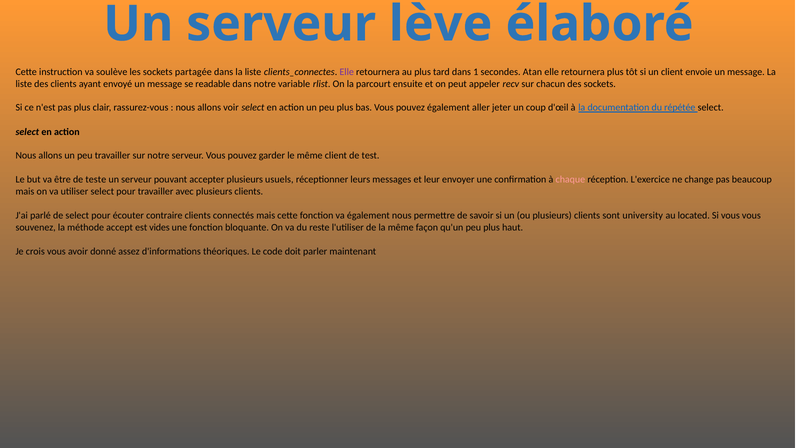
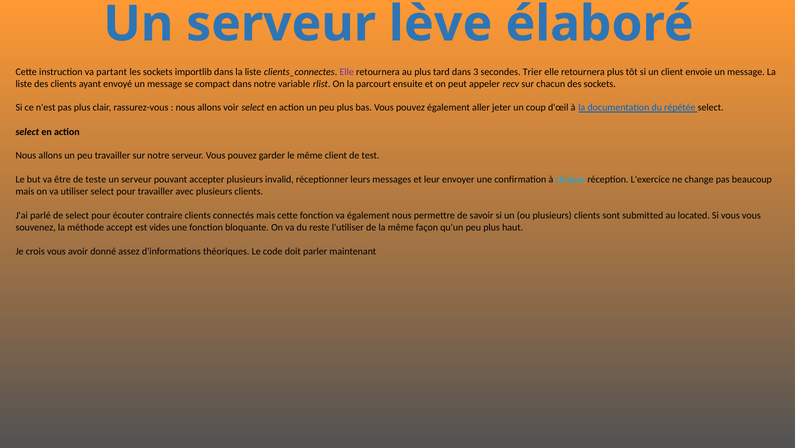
soulève: soulève -> partant
partagée: partagée -> importlib
1: 1 -> 3
Atan: Atan -> Trier
readable: readable -> compact
usuels: usuels -> invalid
chaque colour: pink -> light blue
university: university -> submitted
